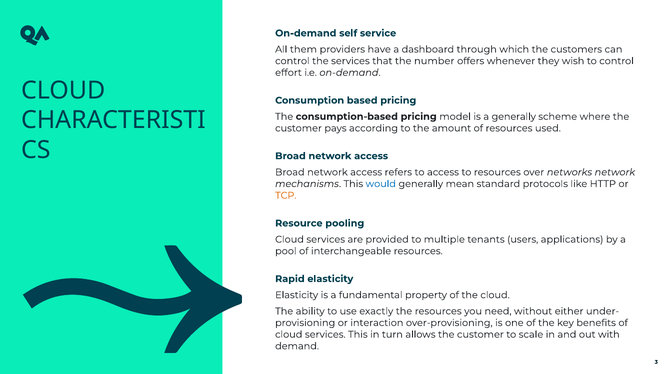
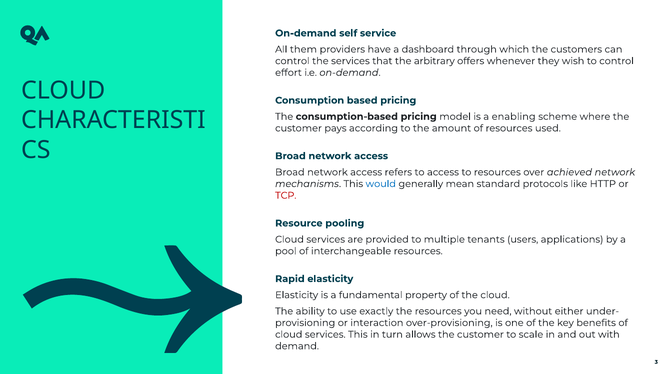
number: number -> arbitrary
a generally: generally -> enabling
networks: networks -> achieved
TCP colour: orange -> red
